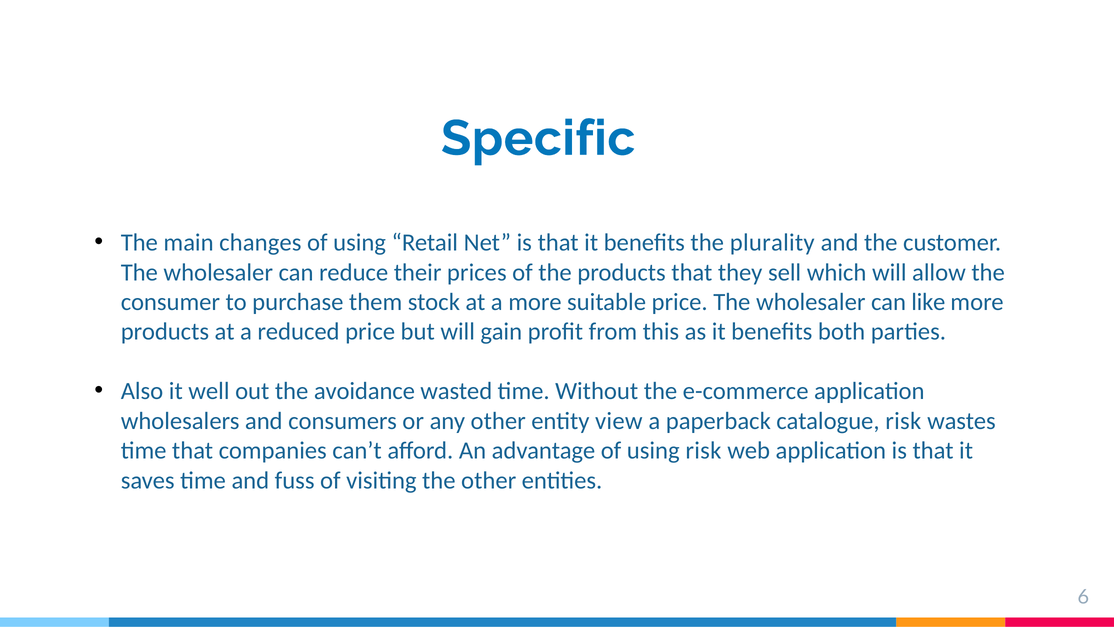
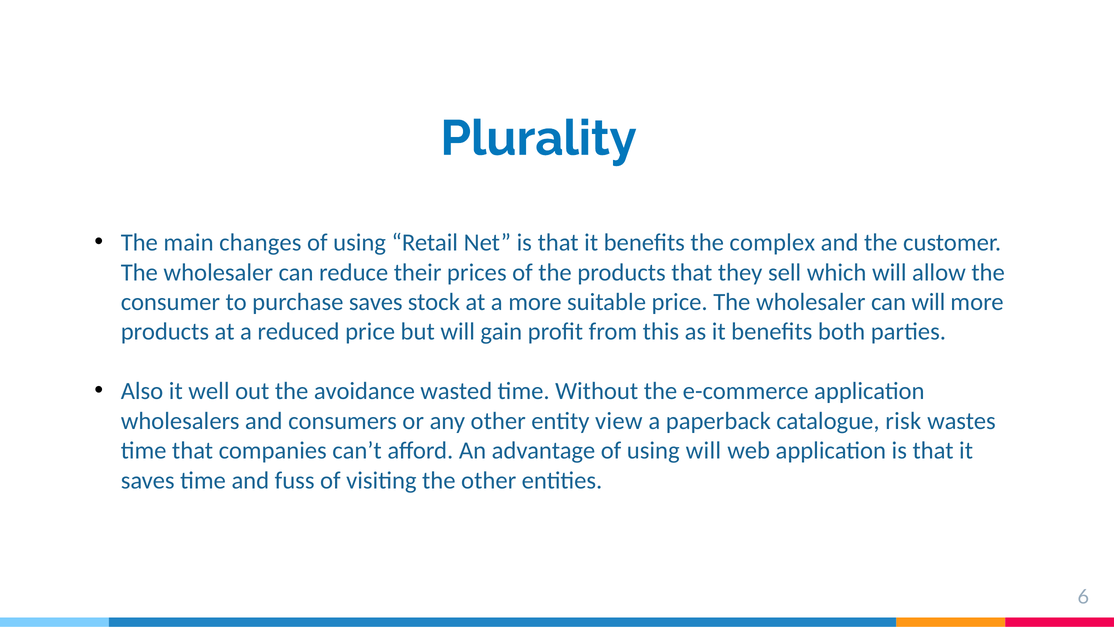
Specific: Specific -> Plurality
plurality: plurality -> complex
purchase them: them -> saves
can like: like -> will
using risk: risk -> will
